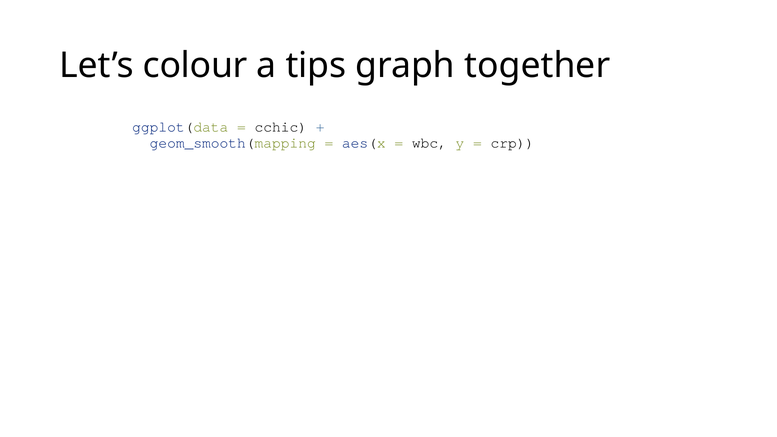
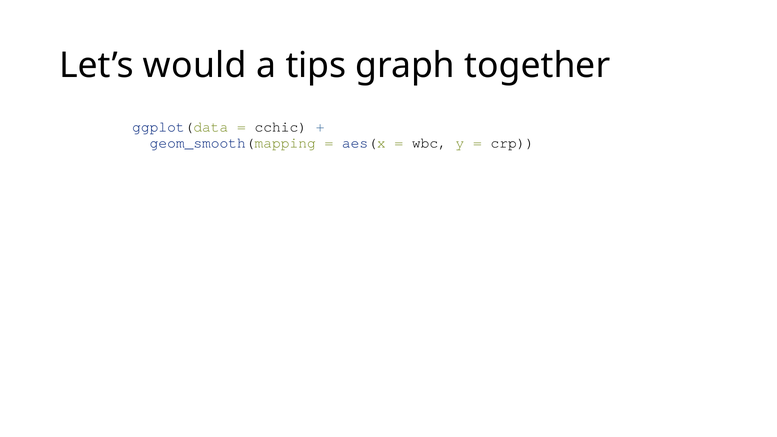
colour: colour -> would
